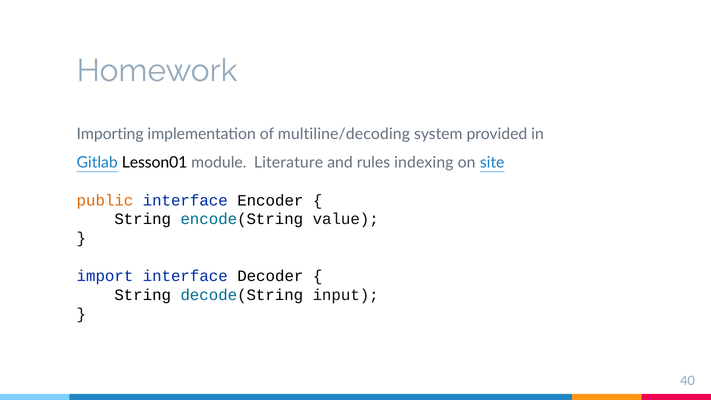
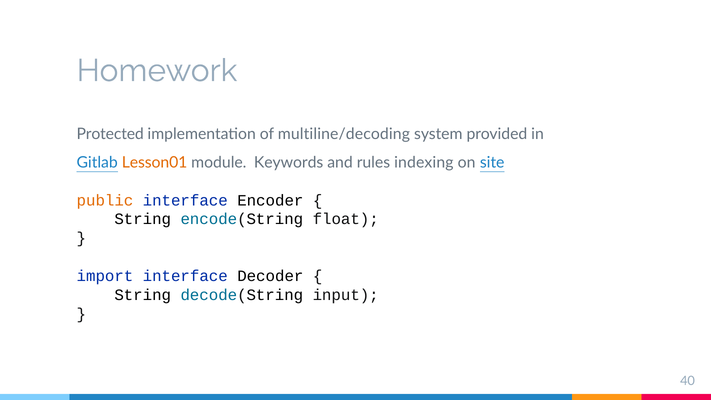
Importing: Importing -> Protected
Lesson01 colour: black -> orange
Literature: Literature -> Keywords
value: value -> float
